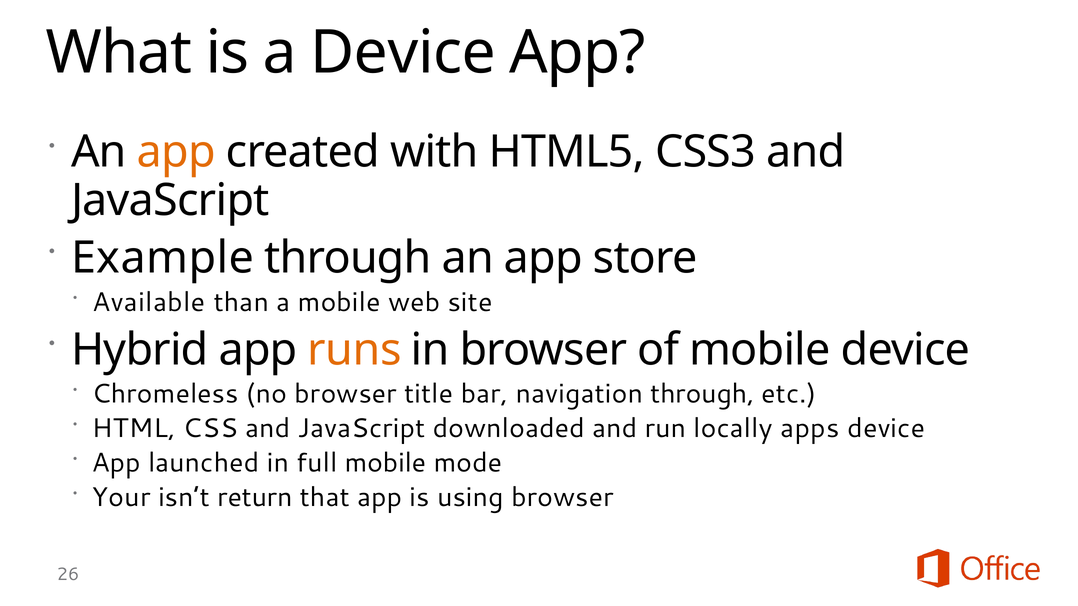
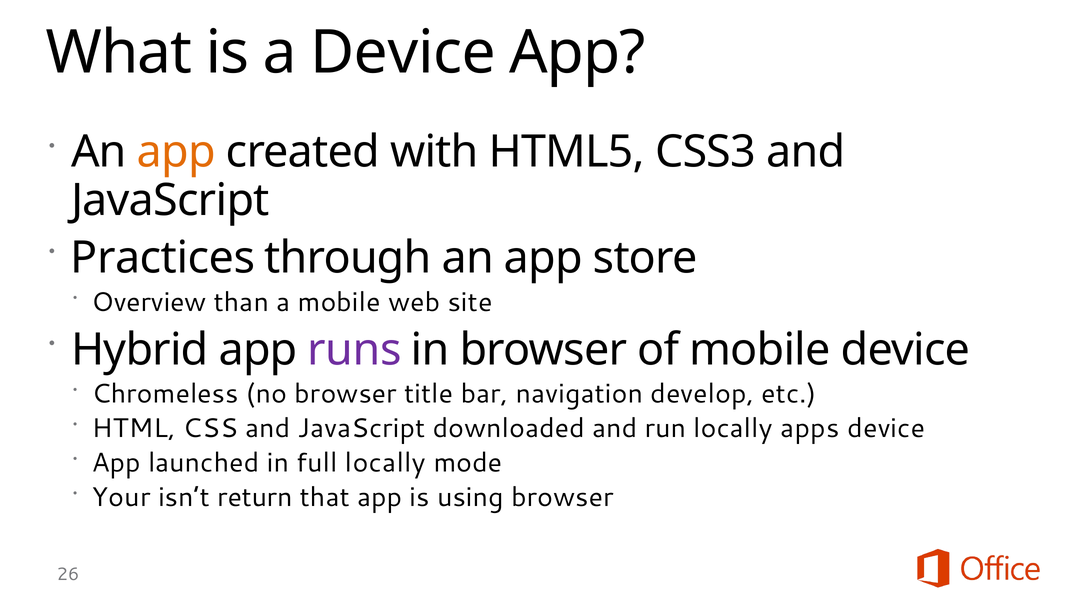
Example: Example -> Practices
Available: Available -> Overview
runs colour: orange -> purple
navigation through: through -> develop
full mobile: mobile -> locally
